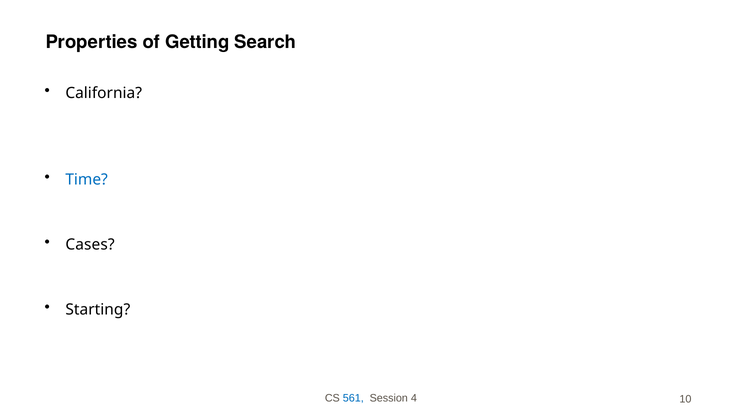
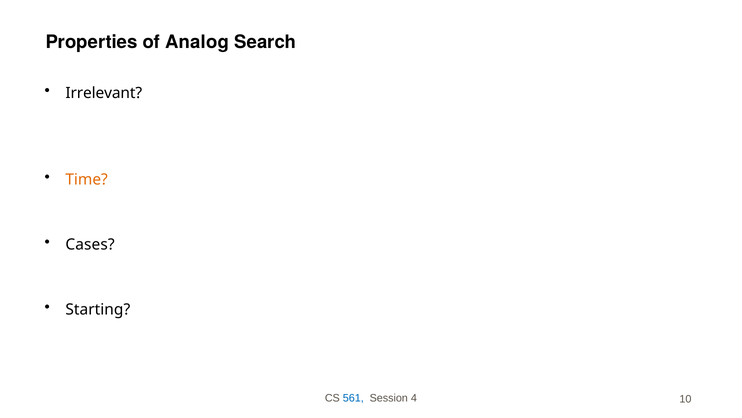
Getting: Getting -> Analog
California: California -> Irrelevant
Time colour: blue -> orange
